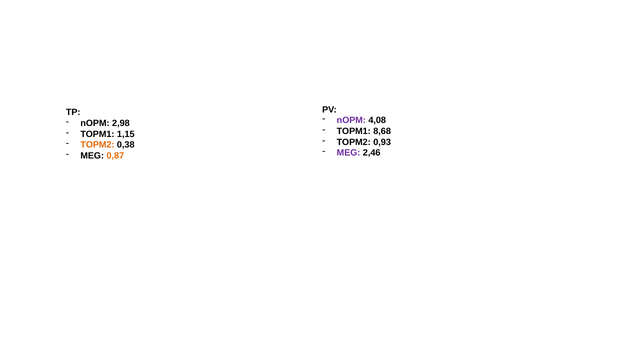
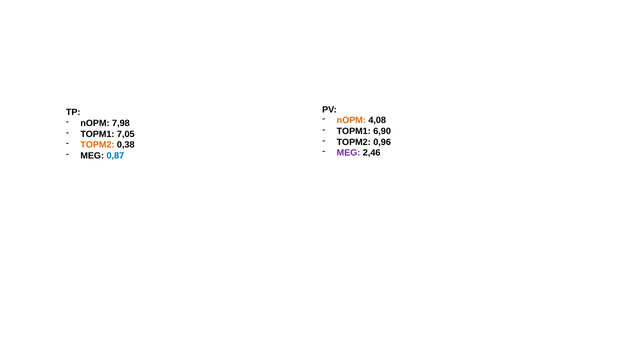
nOPM at (351, 120) colour: purple -> orange
2,98: 2,98 -> 7,98
8,68: 8,68 -> 6,90
1,15: 1,15 -> 7,05
0,93: 0,93 -> 0,96
0,87 colour: orange -> blue
